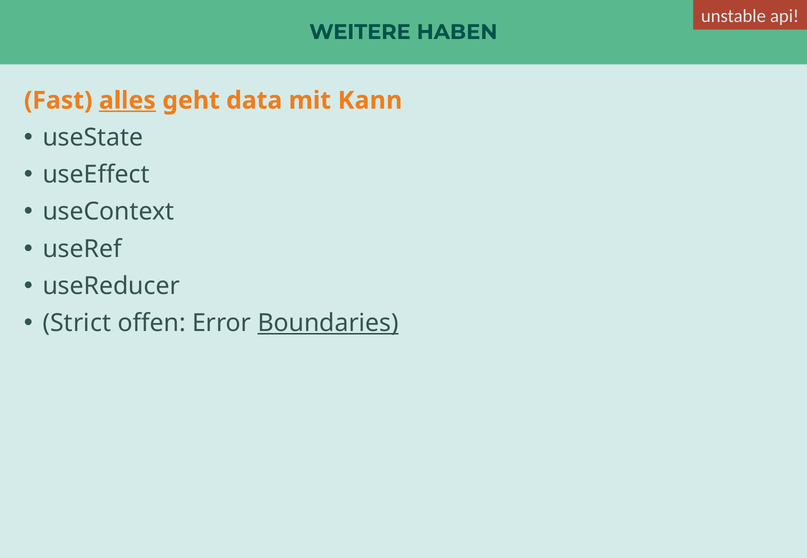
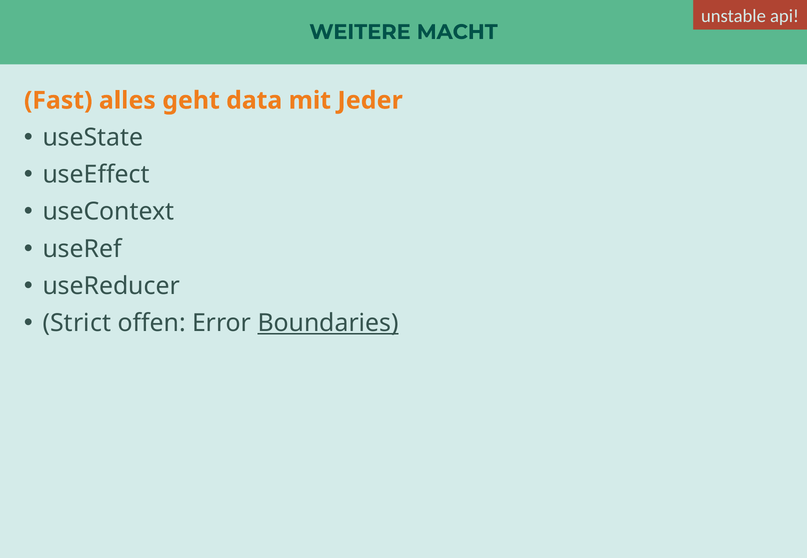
HABEN: HABEN -> MACHT
alles underline: present -> none
Kann: Kann -> Jeder
